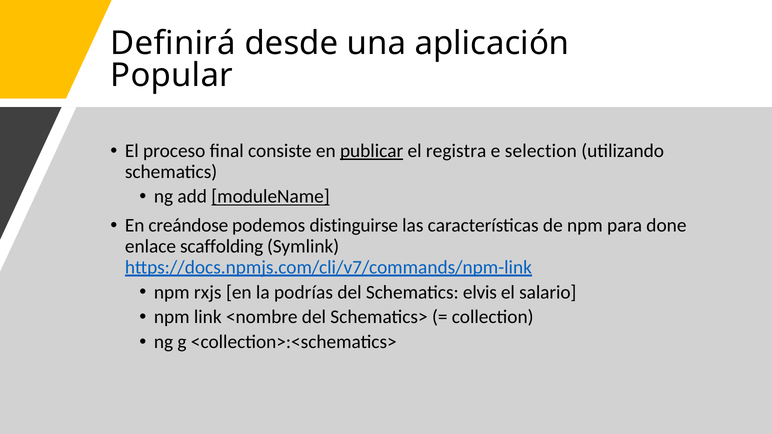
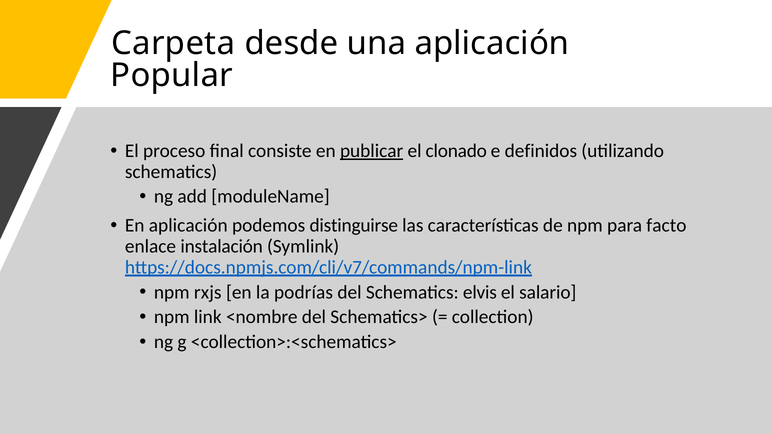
Definirá: Definirá -> Carpeta
registra: registra -> clonado
selection: selection -> definidos
moduleName underline: present -> none
En creándose: creándose -> aplicación
done: done -> facto
scaffolding: scaffolding -> instalación
